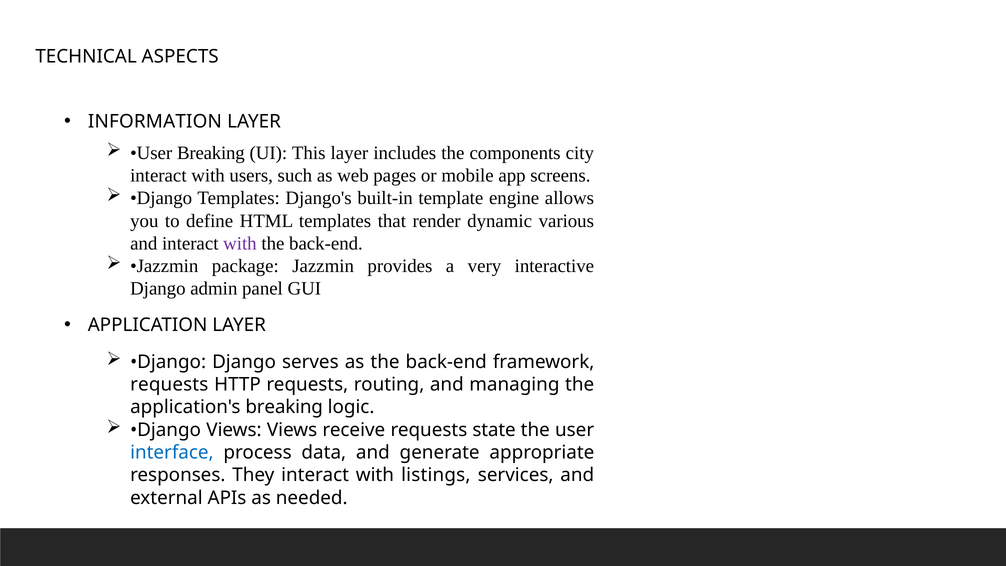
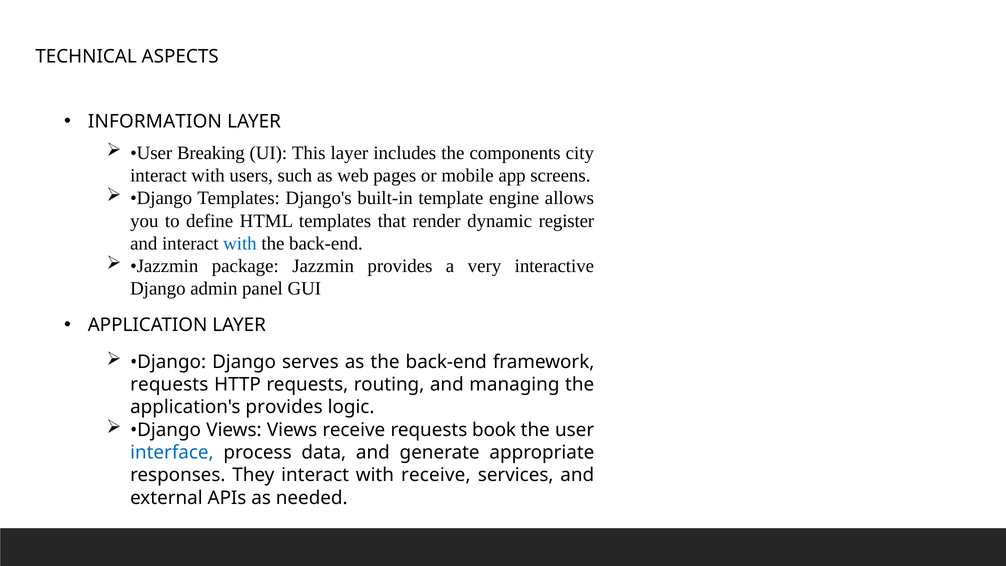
various: various -> register
with at (240, 243) colour: purple -> blue
application's breaking: breaking -> provides
state: state -> book
with listings: listings -> receive
